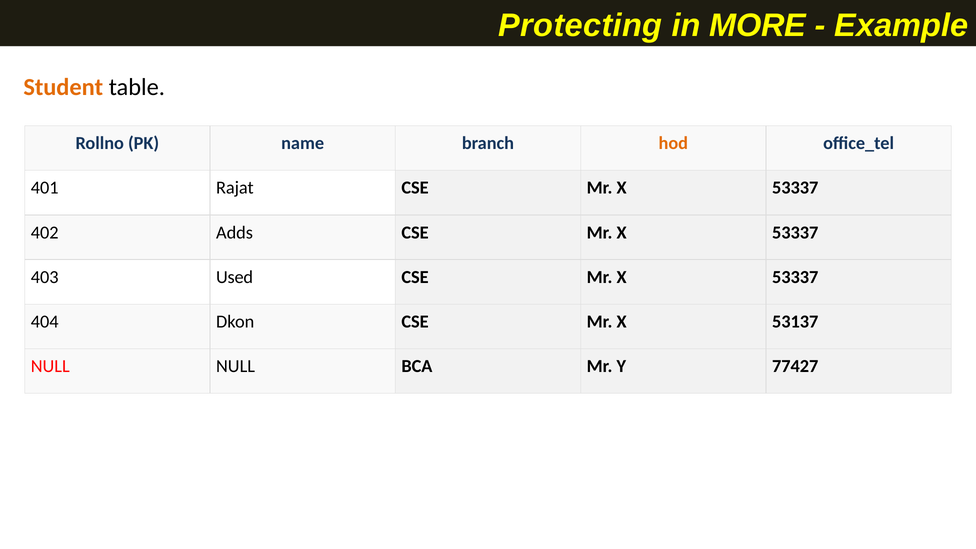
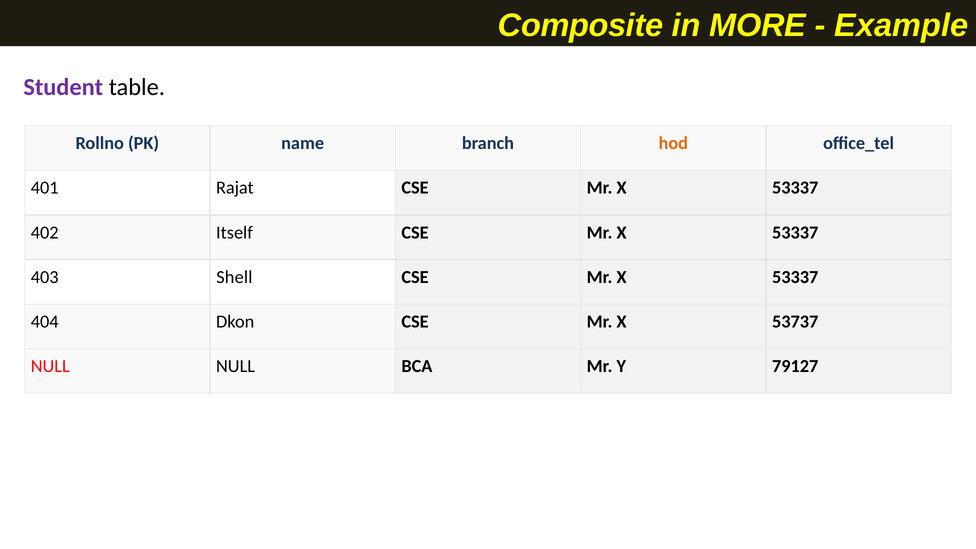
Protecting: Protecting -> Composite
Student colour: orange -> purple
Adds: Adds -> Itself
Used: Used -> Shell
53137: 53137 -> 53737
77427: 77427 -> 79127
